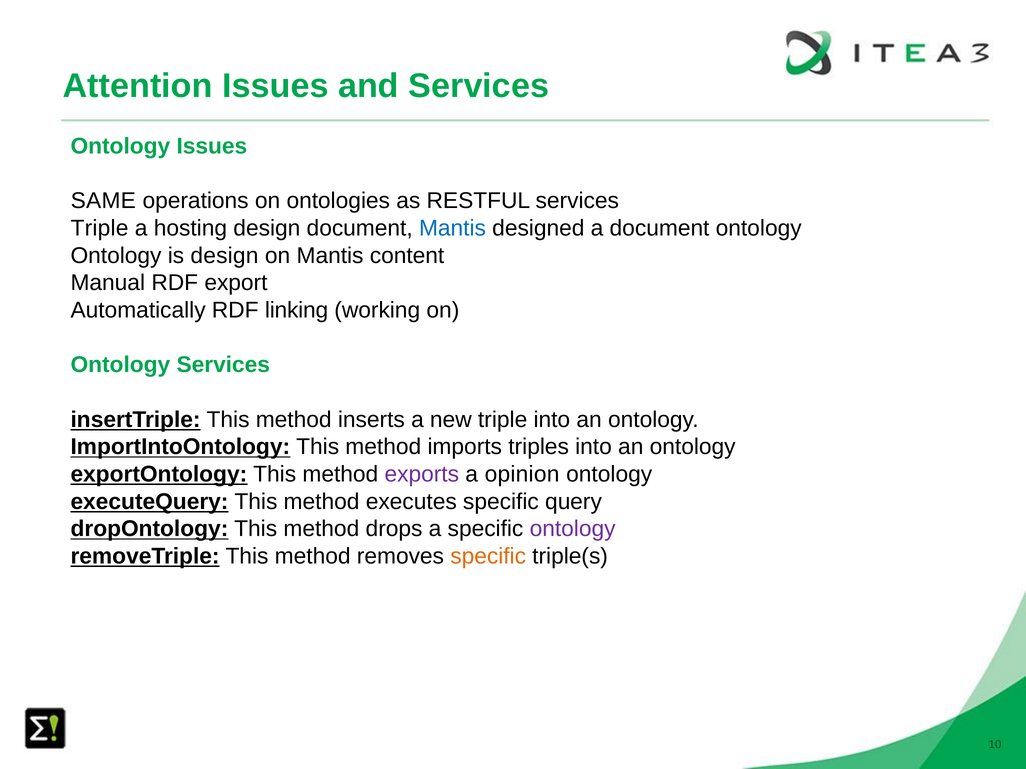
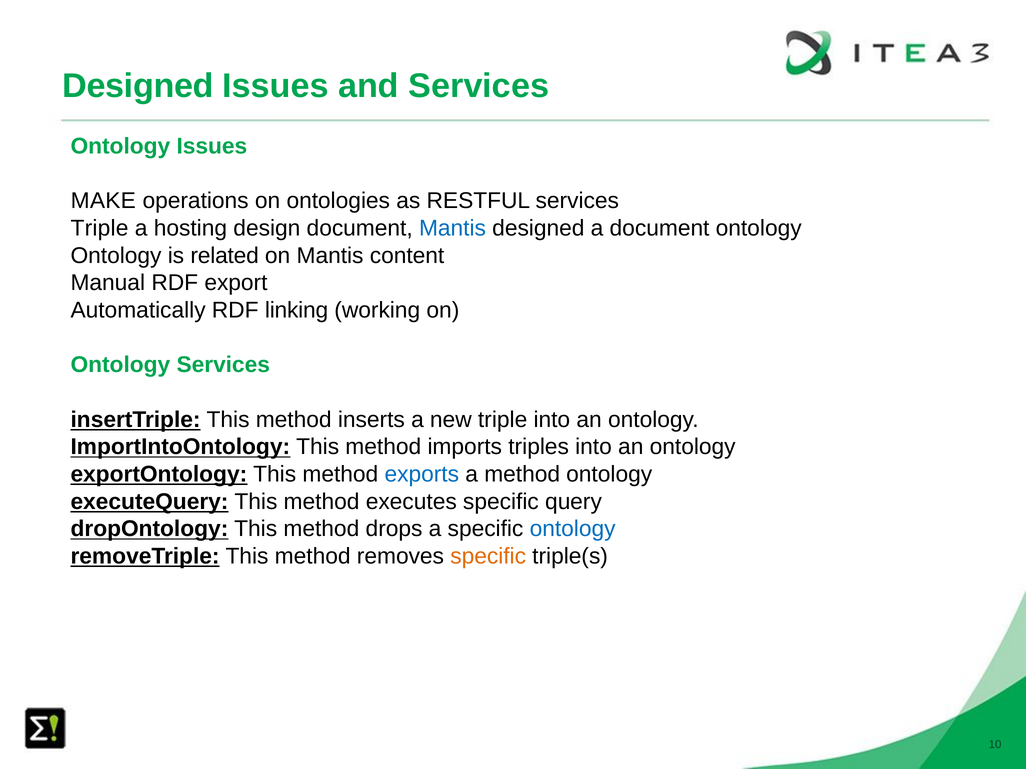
Attention at (138, 86): Attention -> Designed
SAME: SAME -> MAKE
is design: design -> related
exports colour: purple -> blue
a opinion: opinion -> method
ontology at (573, 529) colour: purple -> blue
